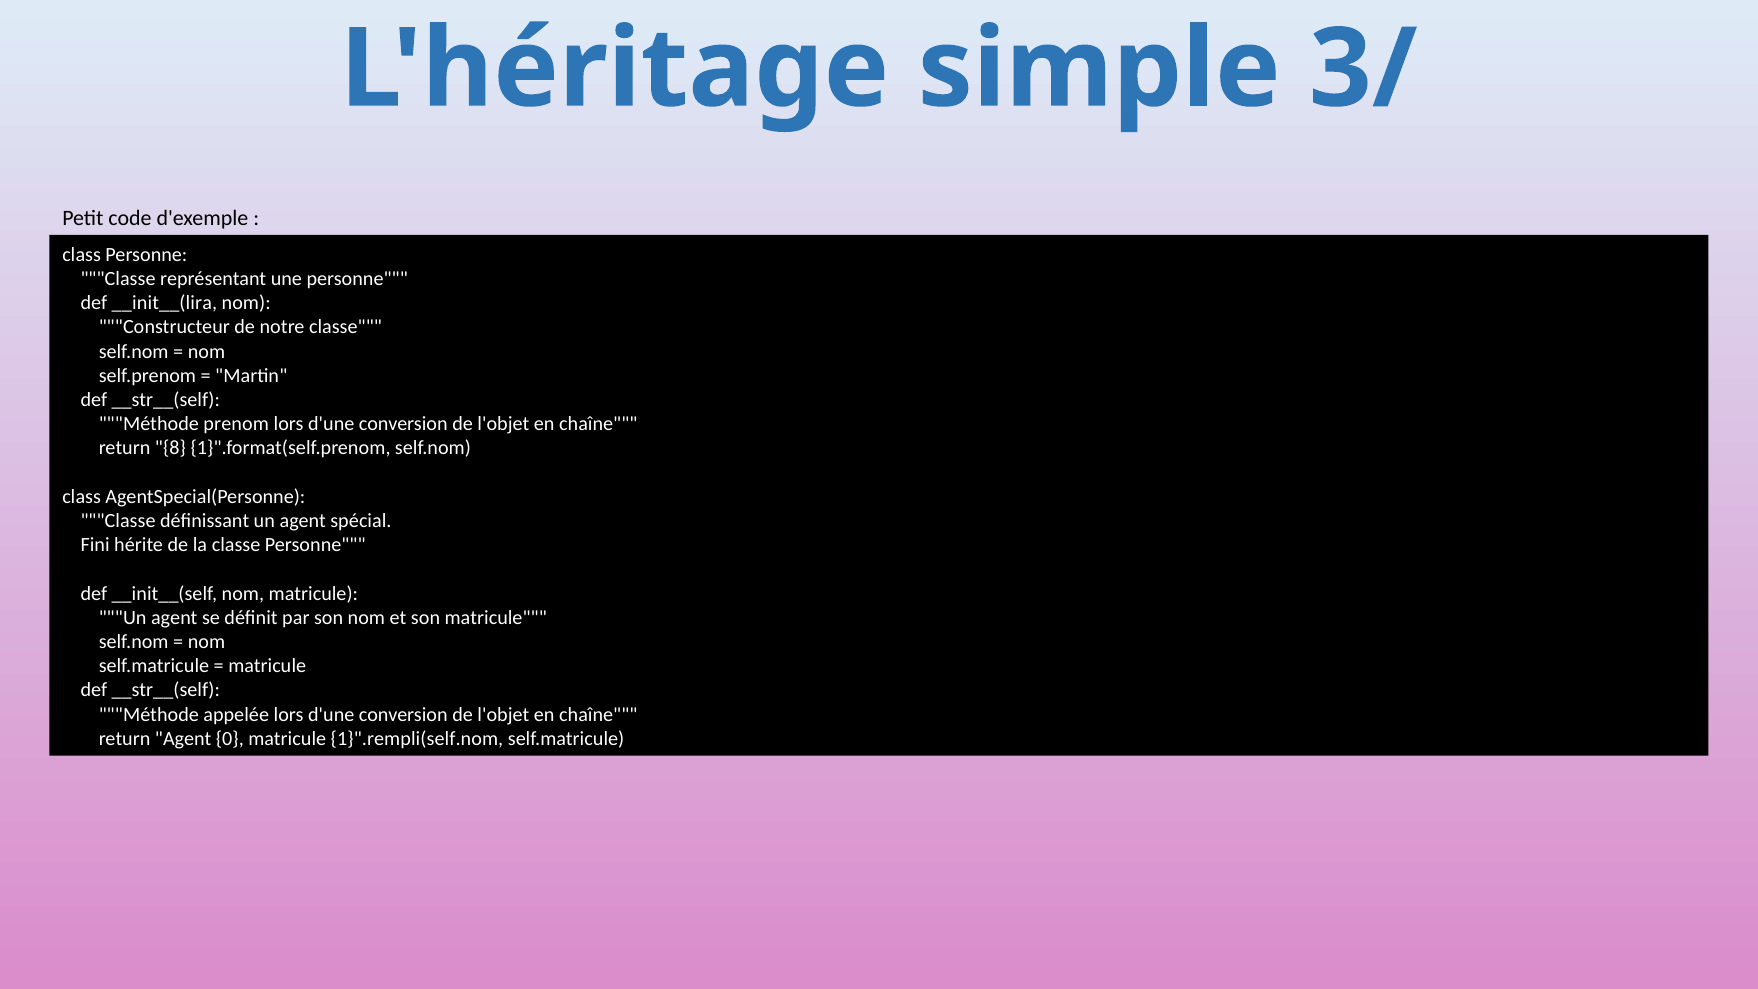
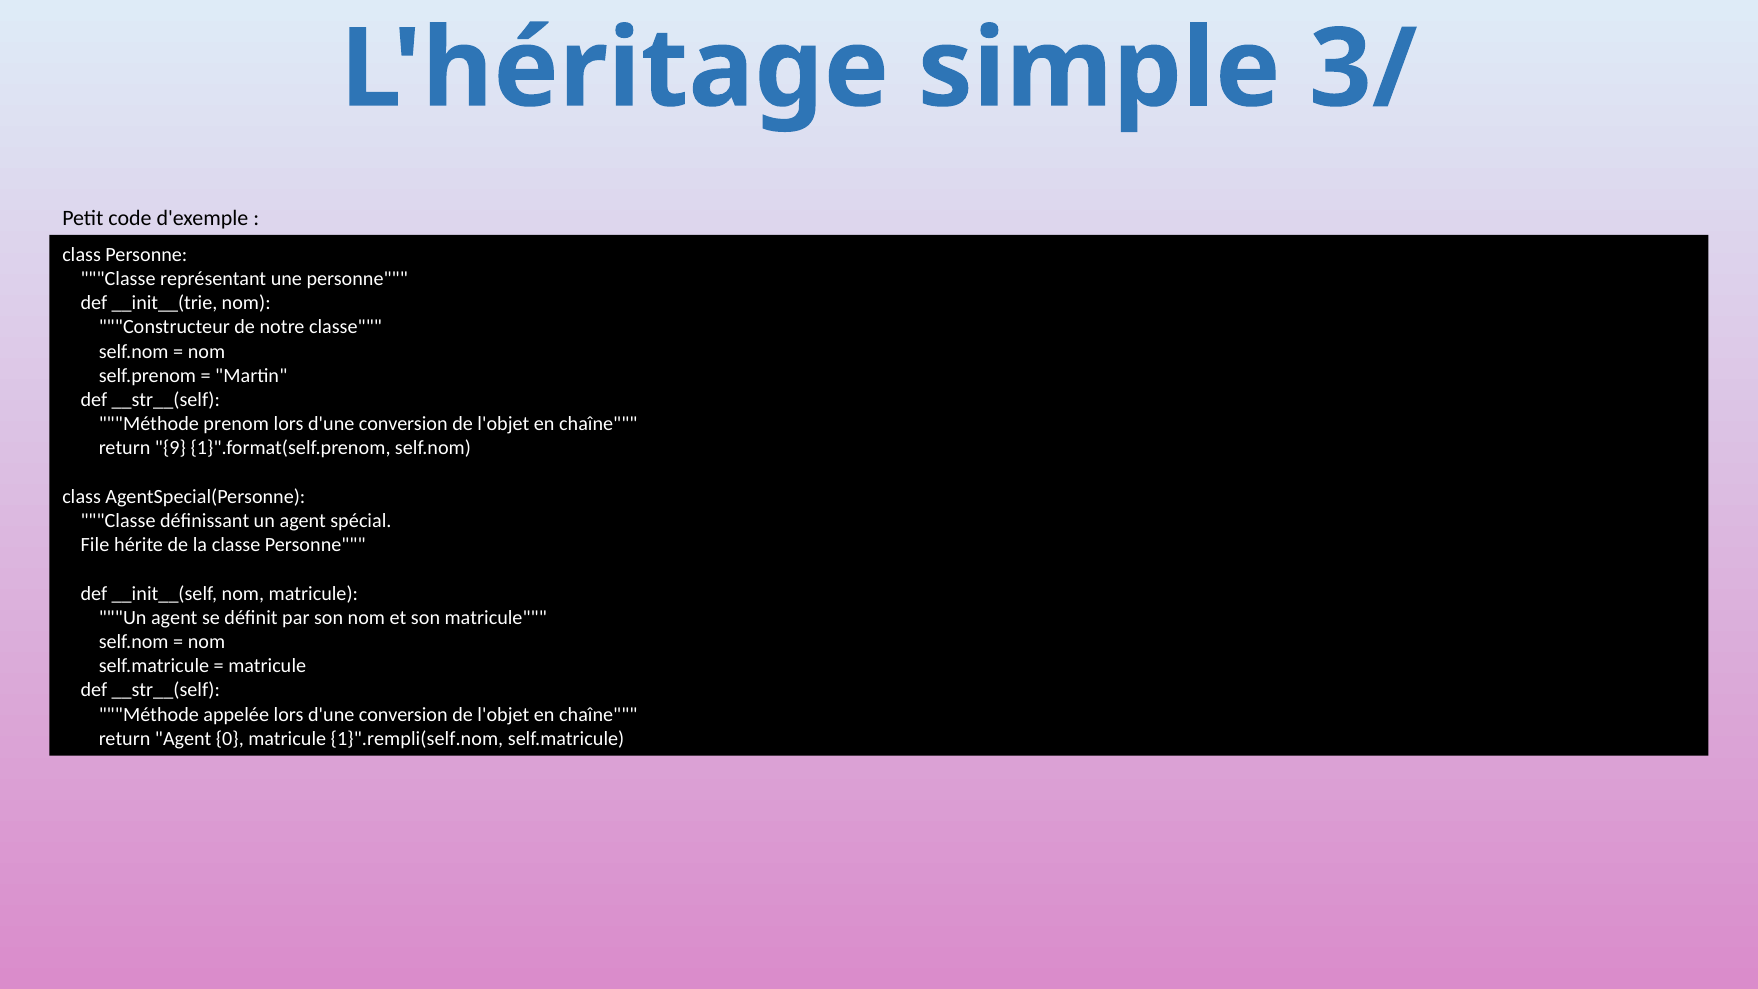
__init__(lira: __init__(lira -> __init__(trie
8: 8 -> 9
Fini: Fini -> File
